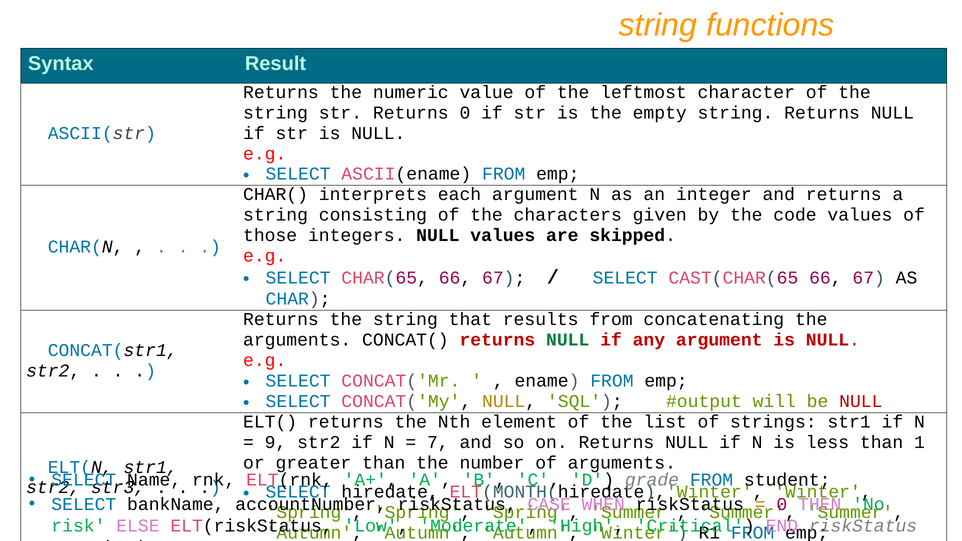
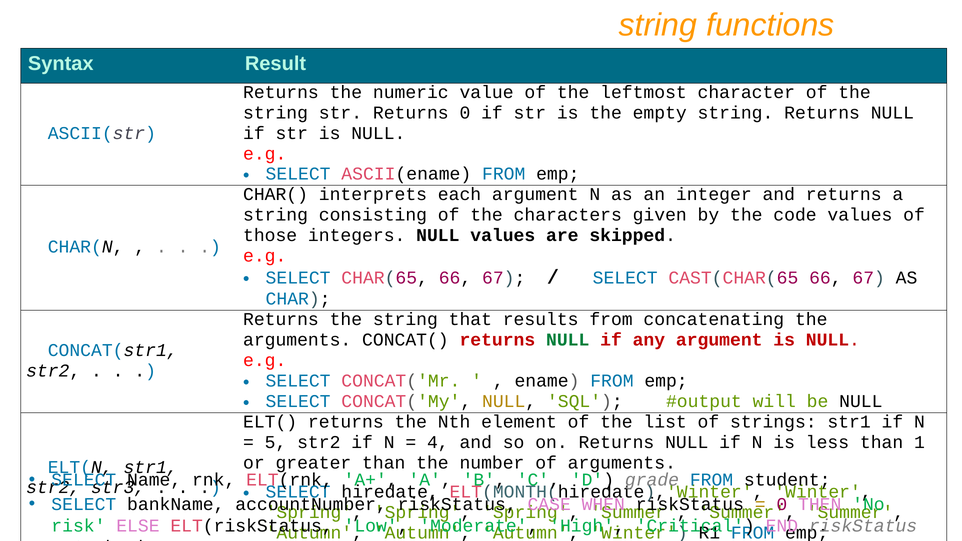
NULL at (861, 401) colour: red -> black
9: 9 -> 5
7: 7 -> 4
